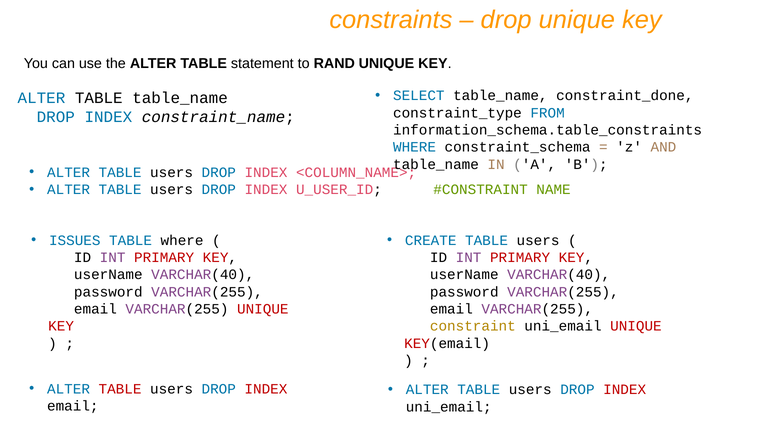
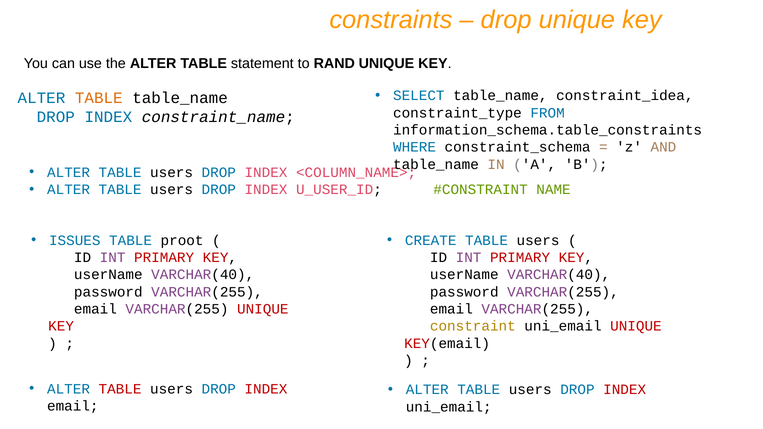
constraint_done: constraint_done -> constraint_idea
TABLE at (99, 98) colour: black -> orange
TABLE where: where -> proot
